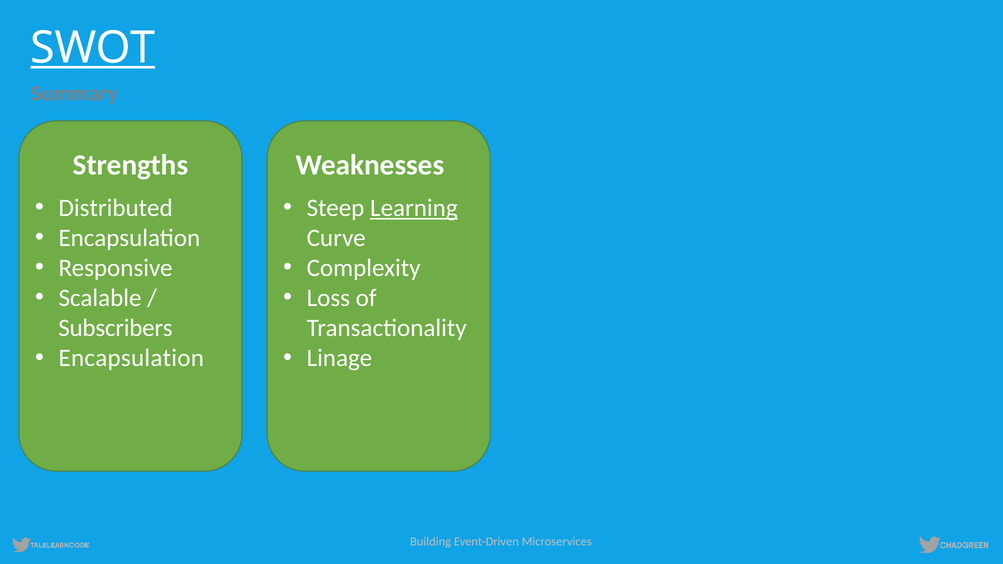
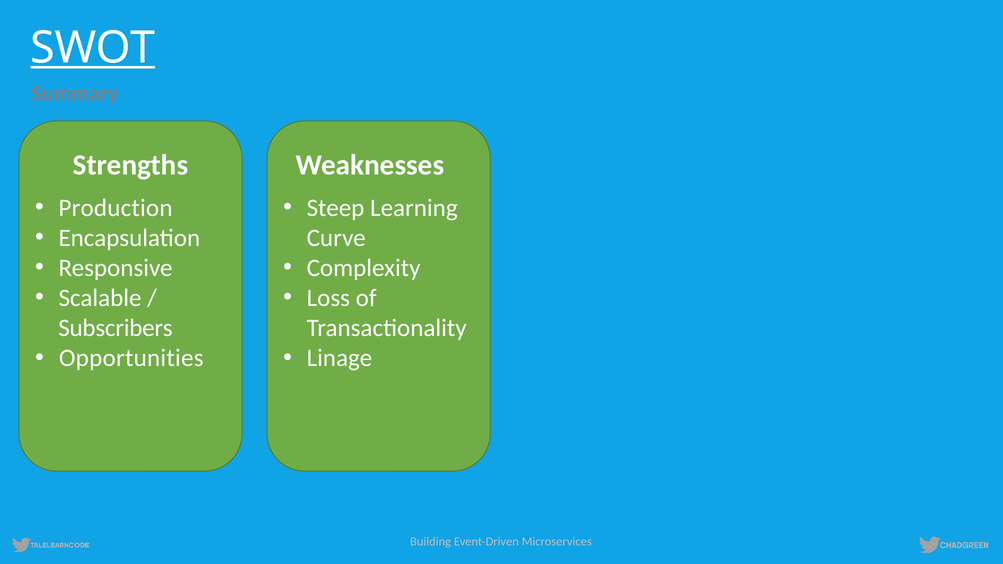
Distributed: Distributed -> Production
Learning underline: present -> none
Encapsulation at (131, 358): Encapsulation -> Opportunities
